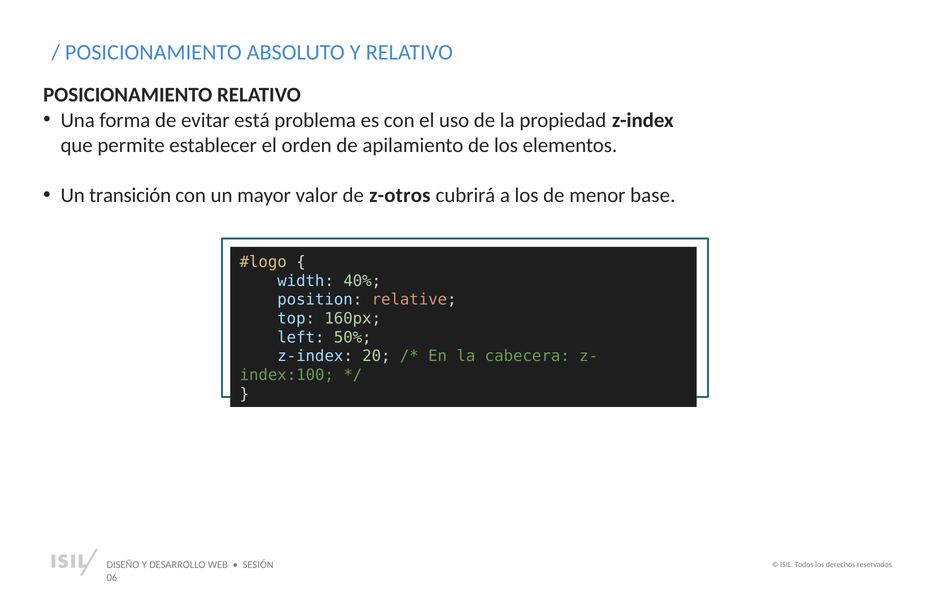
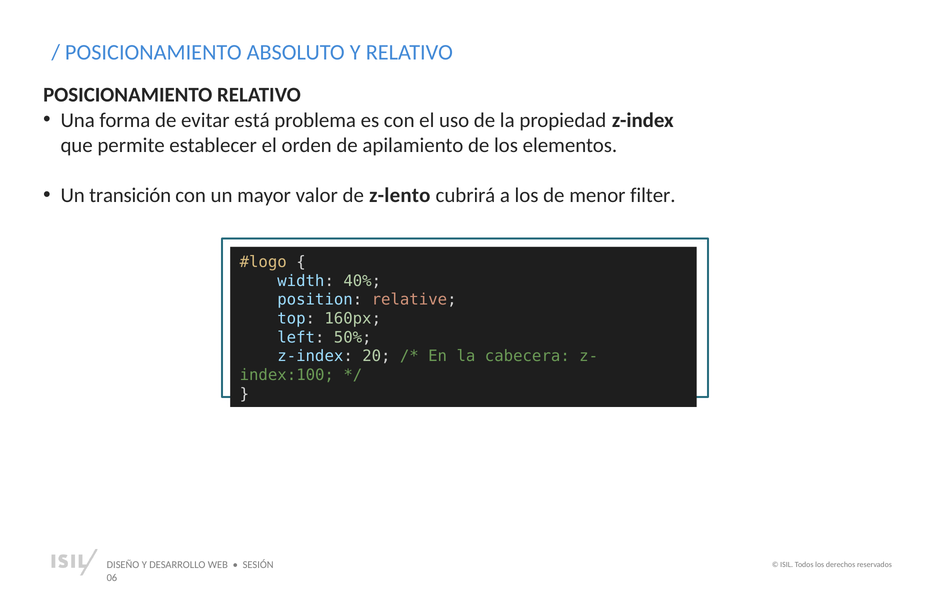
z-otros: z-otros -> z-lento
base: base -> filter
